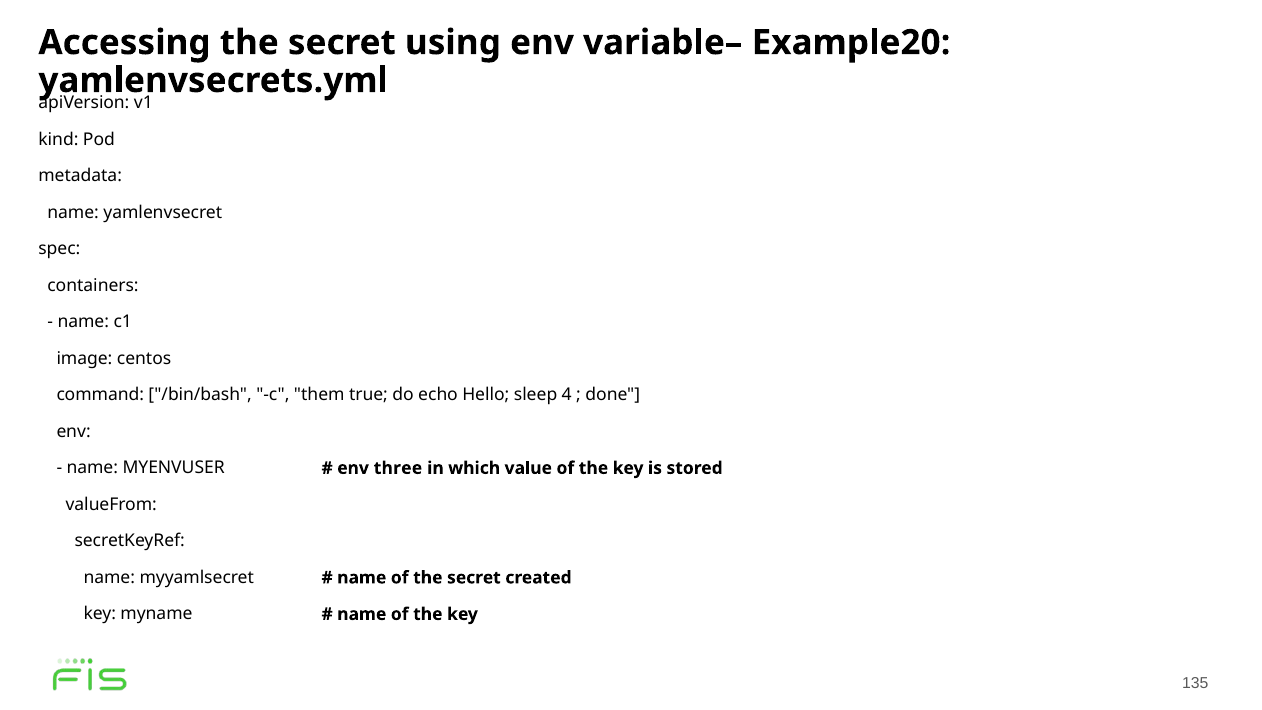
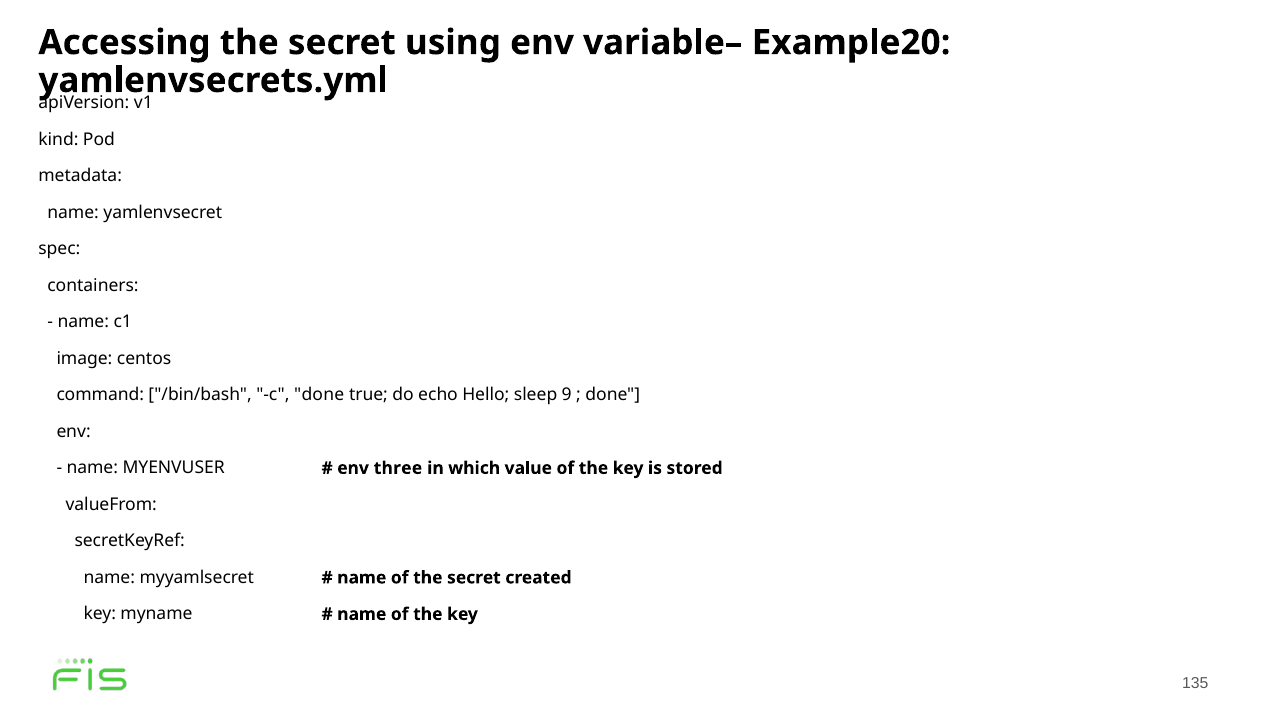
c them: them -> done
4: 4 -> 9
